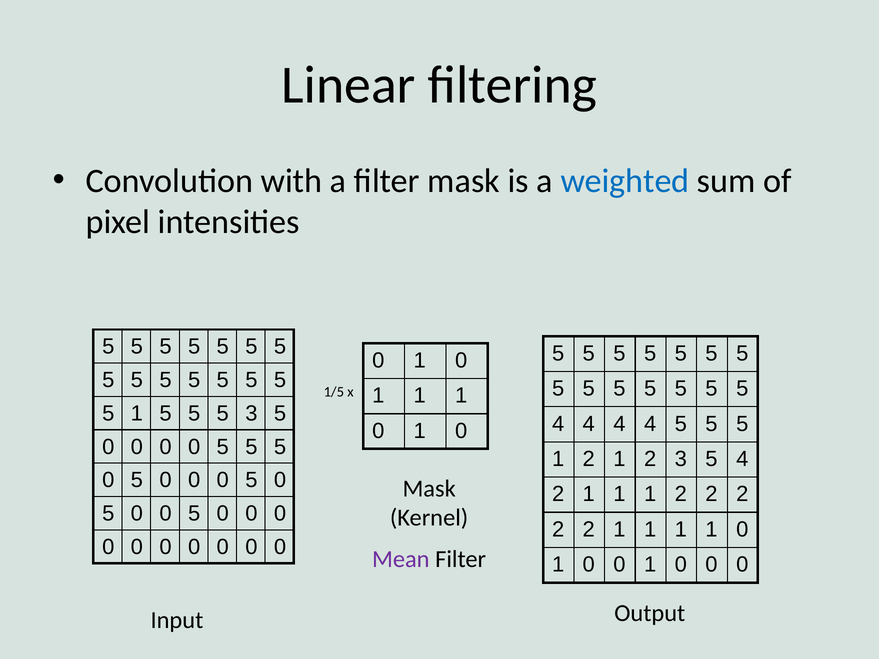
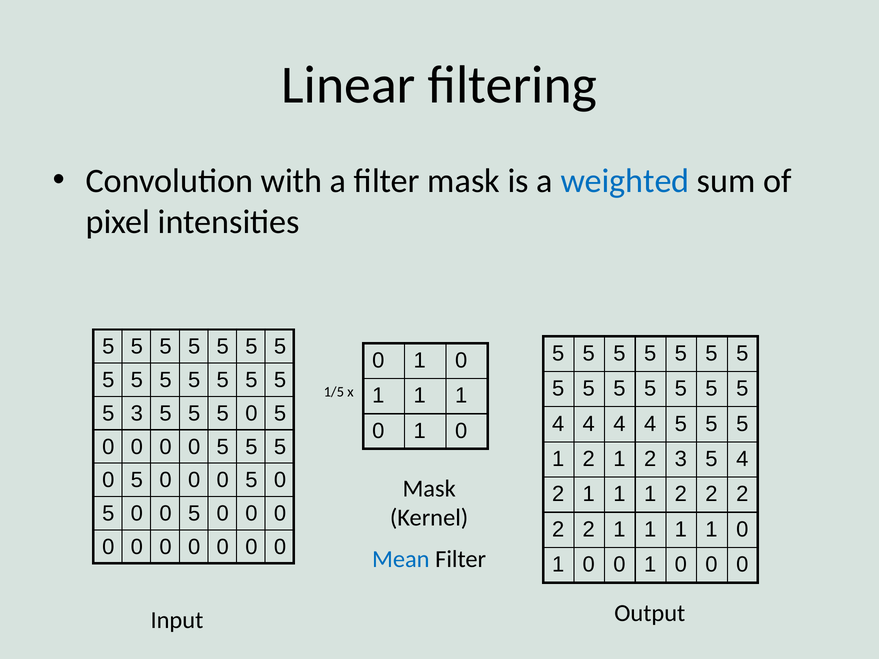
1 at (137, 414): 1 -> 3
3 at (251, 414): 3 -> 0
Mean colour: purple -> blue
